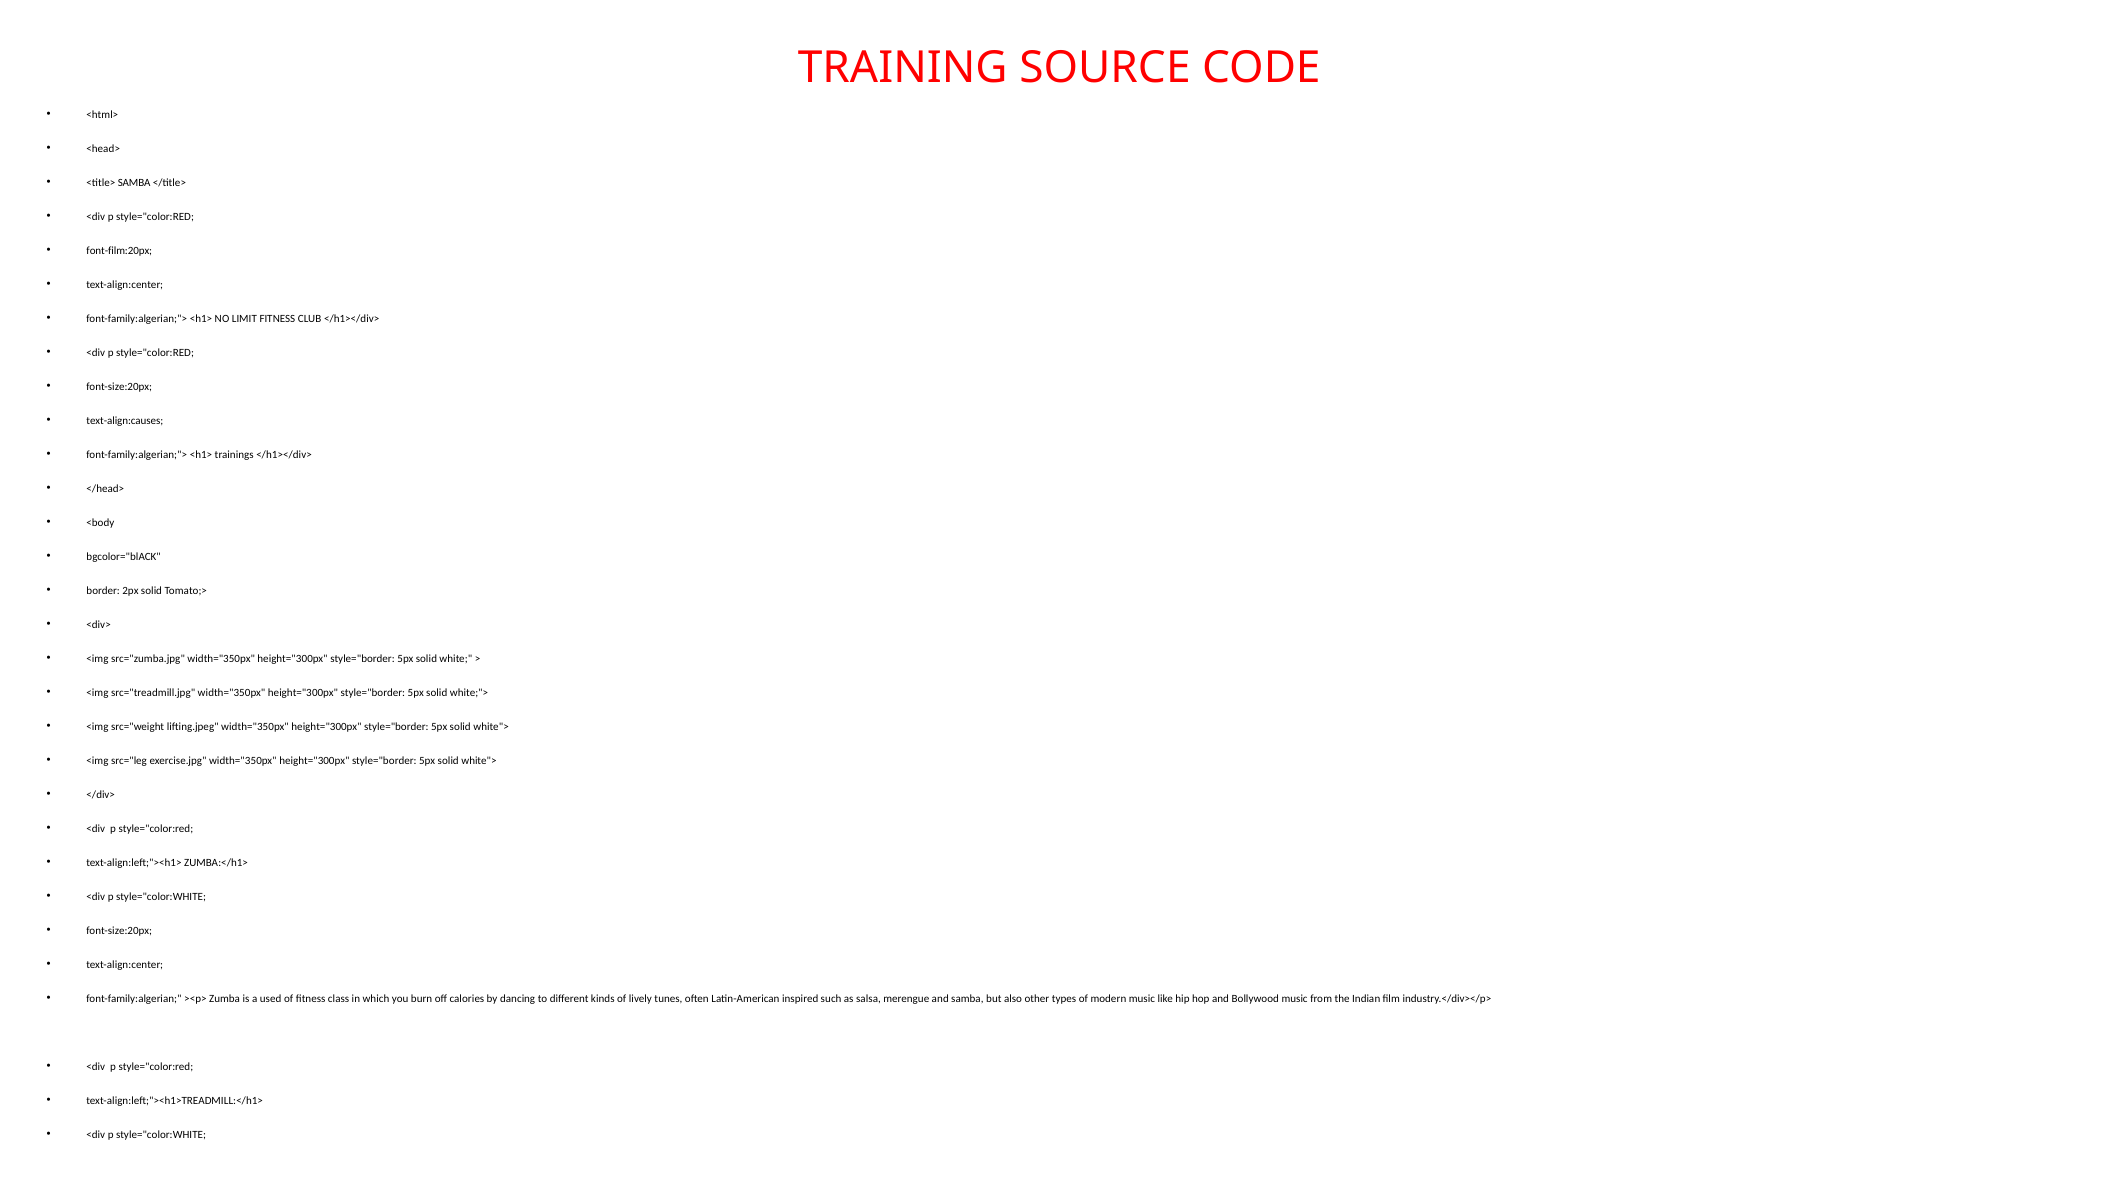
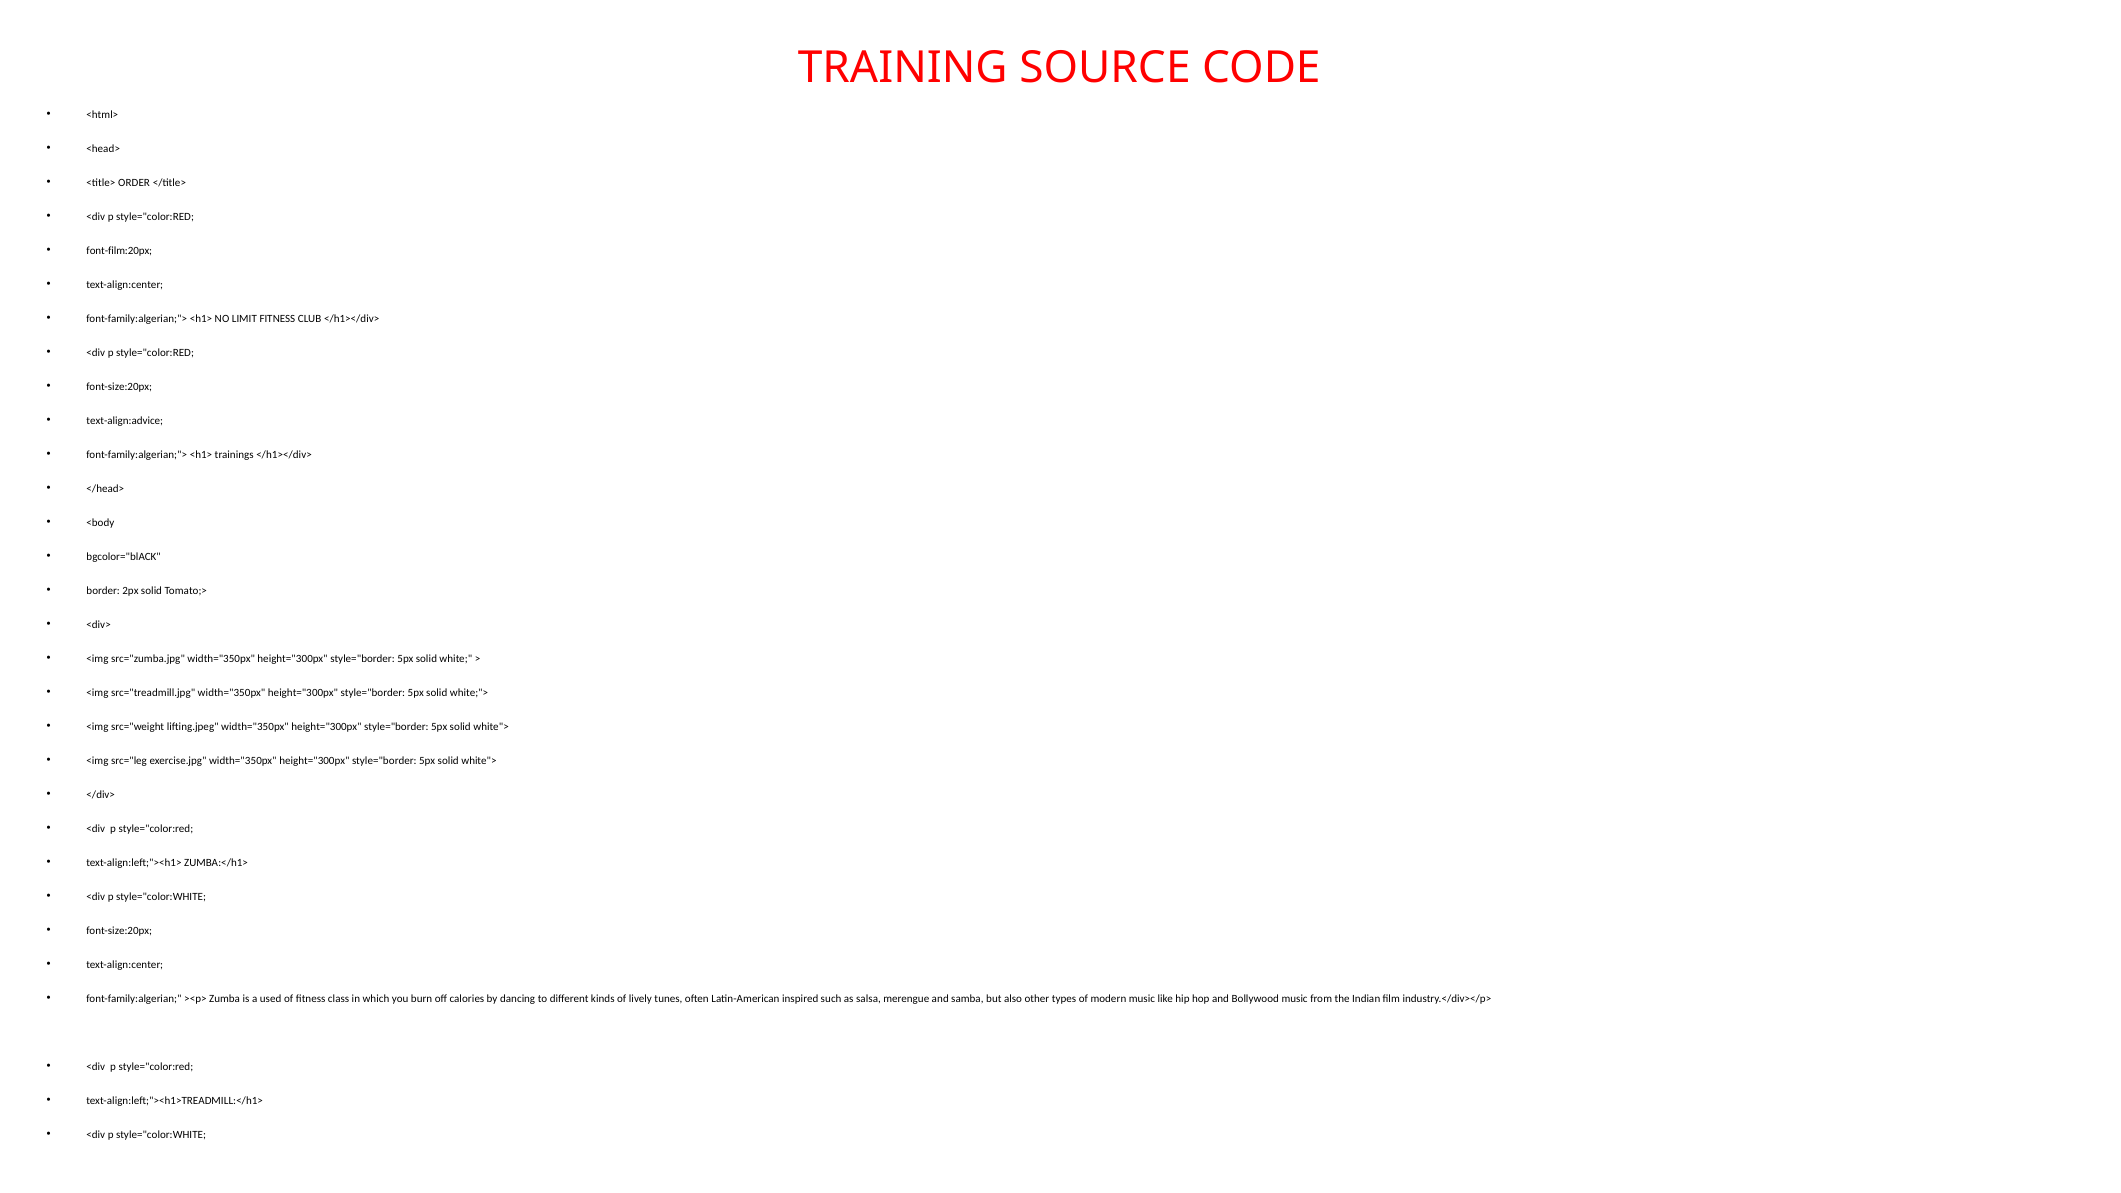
<title> SAMBA: SAMBA -> ORDER
text-align:causes: text-align:causes -> text-align:advice
